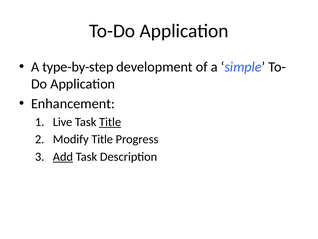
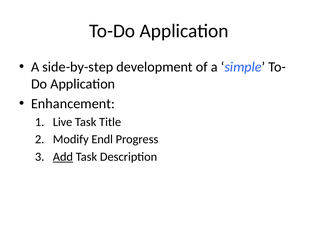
type-by-step: type-by-step -> side-by-step
Title at (110, 122) underline: present -> none
Modify Title: Title -> Endl
